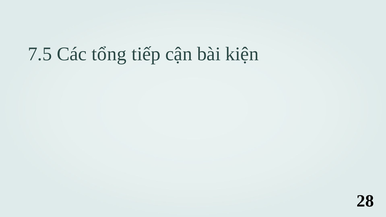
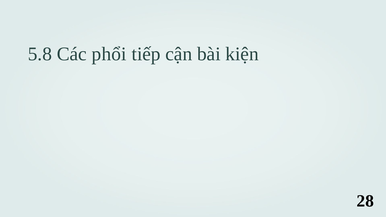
7.5: 7.5 -> 5.8
tổng: tổng -> phổi
